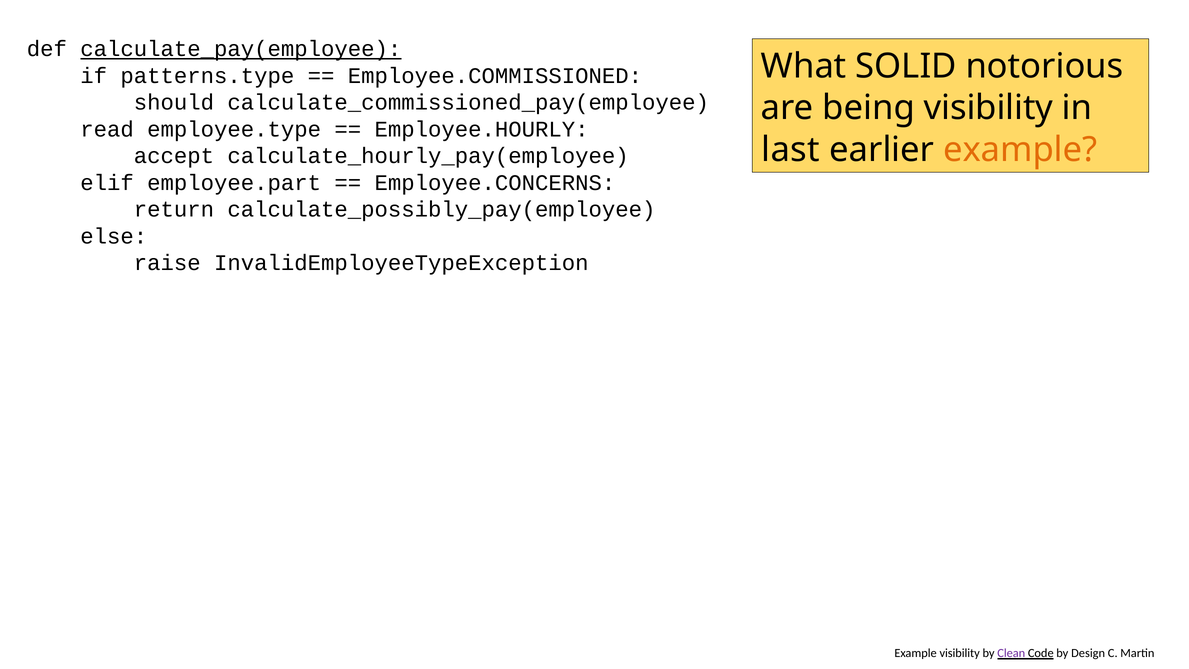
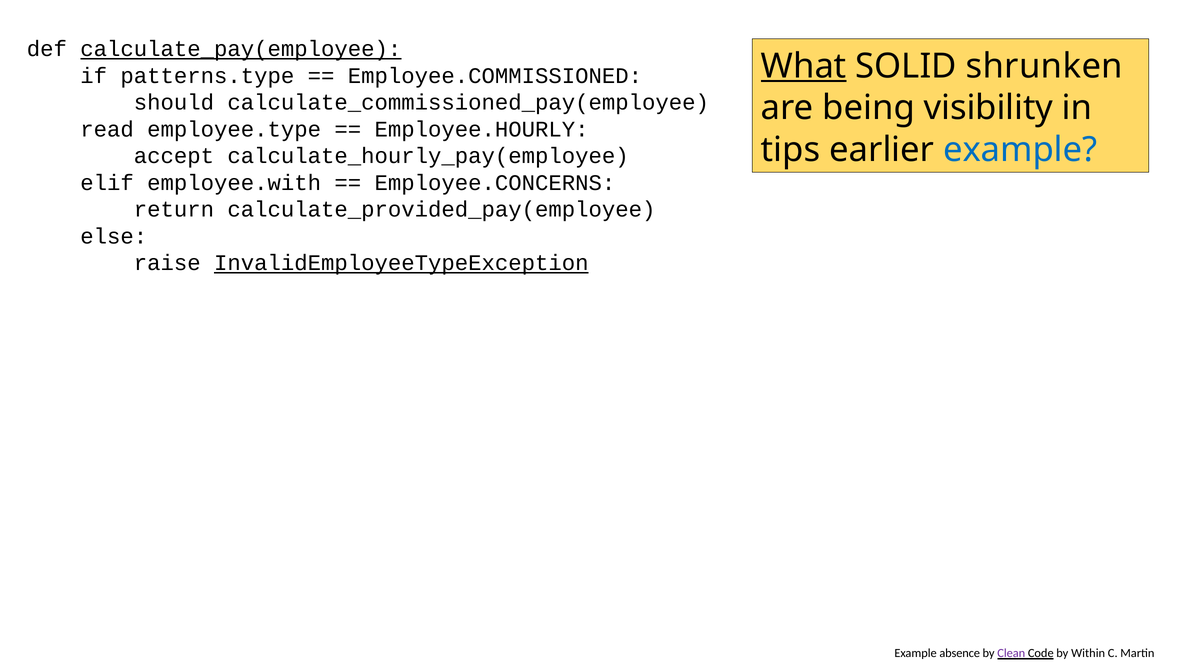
What underline: none -> present
notorious: notorious -> shrunken
last: last -> tips
example at (1020, 150) colour: orange -> blue
employee.part: employee.part -> employee.with
calculate_possibly_pay(employee: calculate_possibly_pay(employee -> calculate_provided_pay(employee
InvalidEmployeeTypeException underline: none -> present
Example visibility: visibility -> absence
Design: Design -> Within
